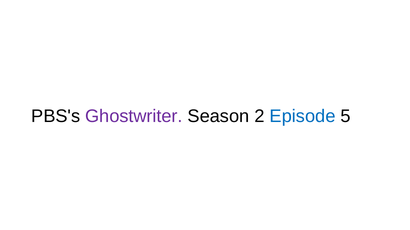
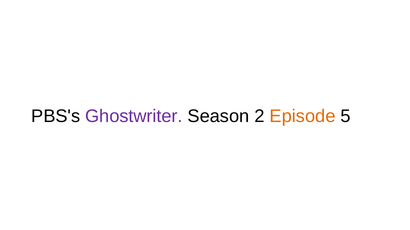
Episode colour: blue -> orange
